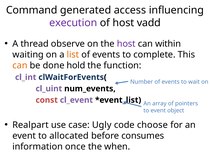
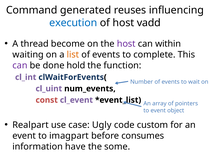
access: access -> reuses
execution colour: purple -> blue
observe: observe -> become
can at (20, 66) colour: orange -> purple
choose: choose -> custom
allocated: allocated -> imagpart
once: once -> have
when: when -> some
